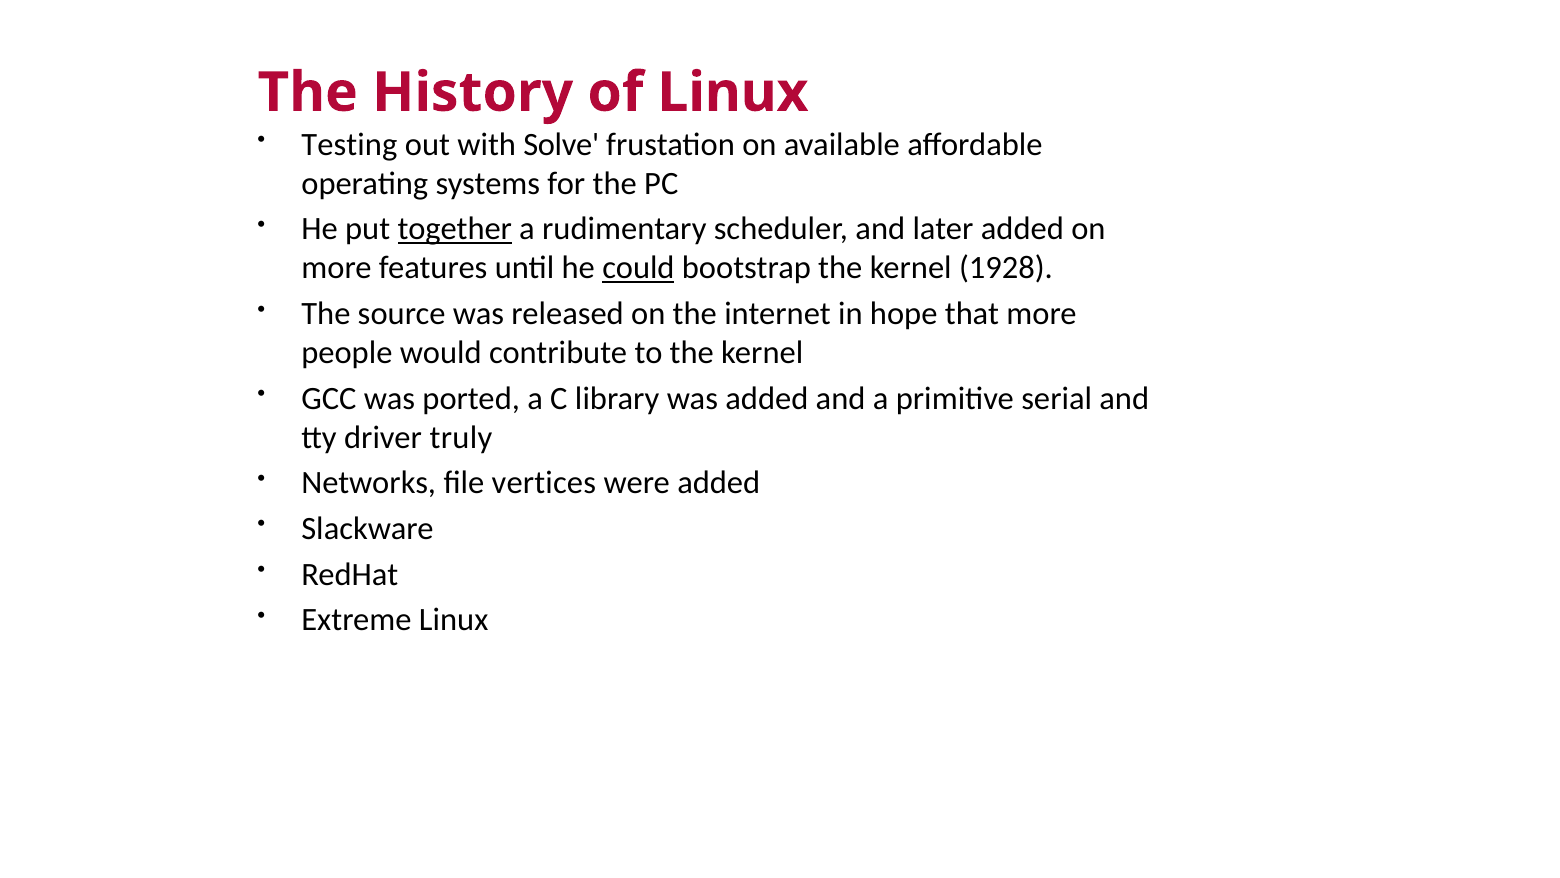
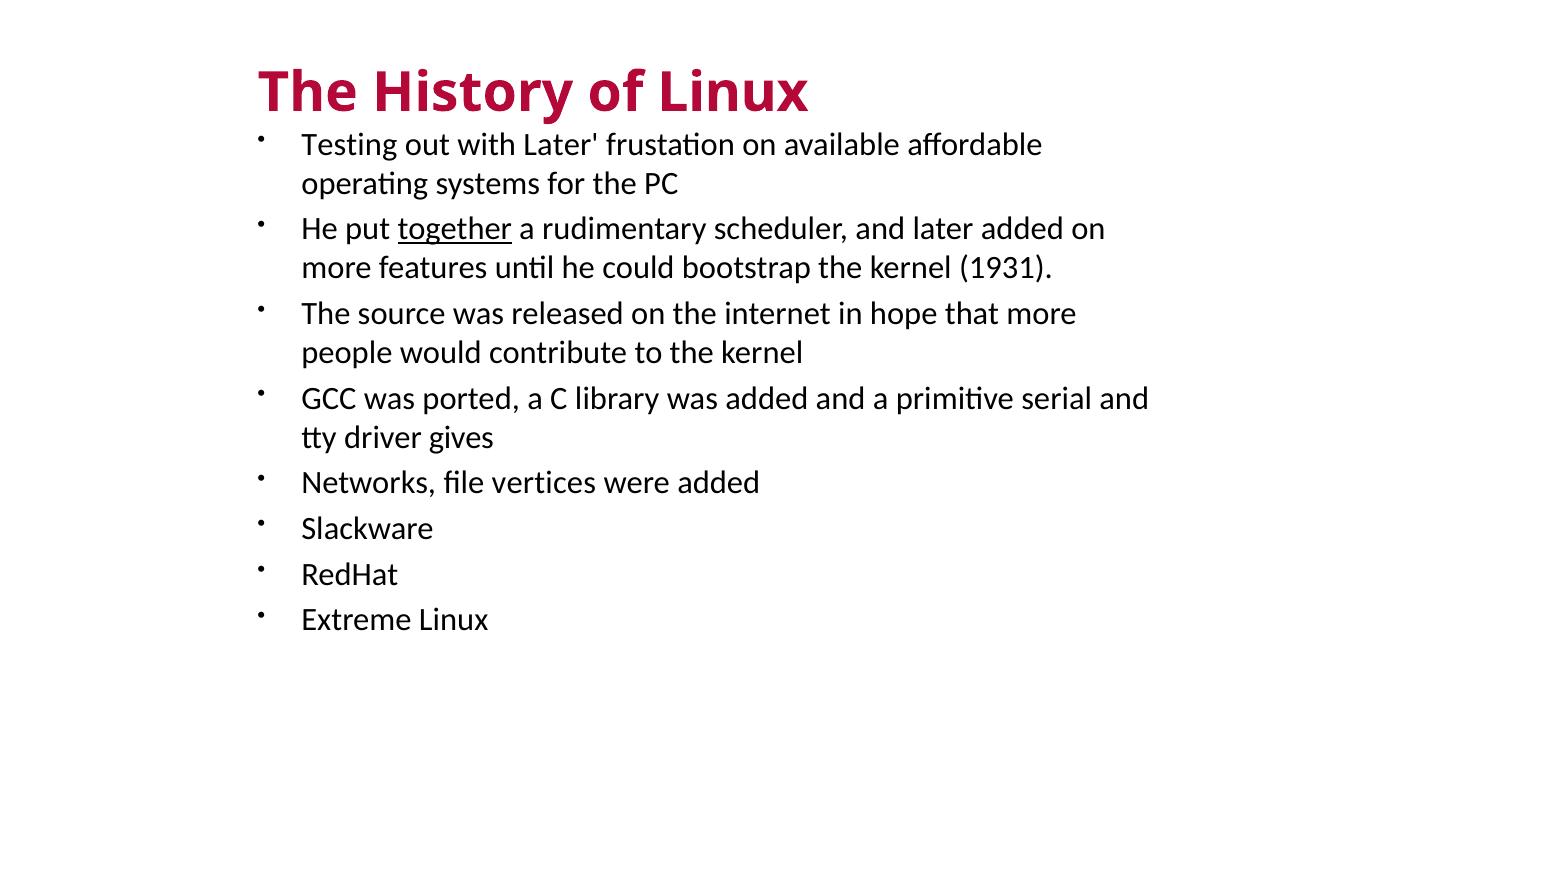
with Solve: Solve -> Later
could underline: present -> none
1928: 1928 -> 1931
truly: truly -> gives
